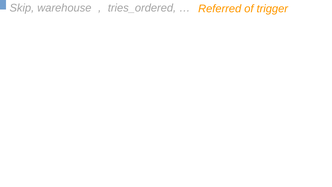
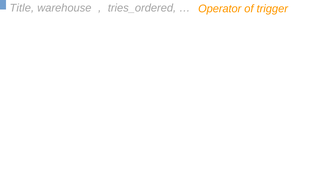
Skip: Skip -> Title
Referred: Referred -> Operator
